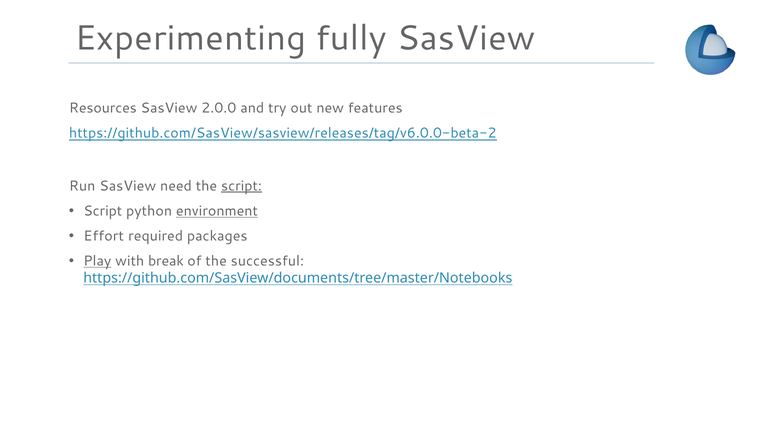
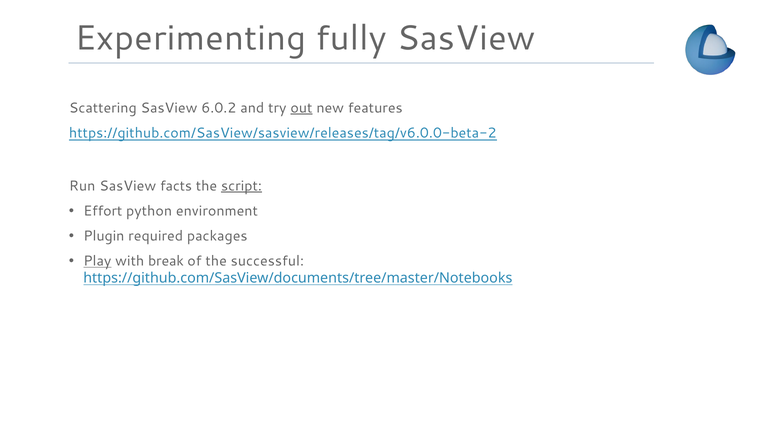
Resources: Resources -> Scattering
2.0.0: 2.0.0 -> 6.0.2
out underline: none -> present
need: need -> facts
Script at (103, 211): Script -> Effort
environment underline: present -> none
Effort: Effort -> Plugin
